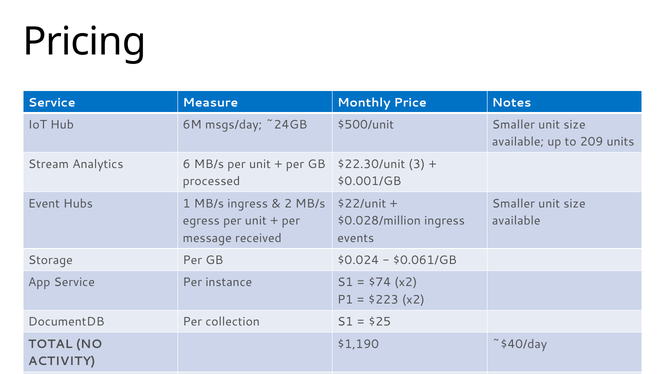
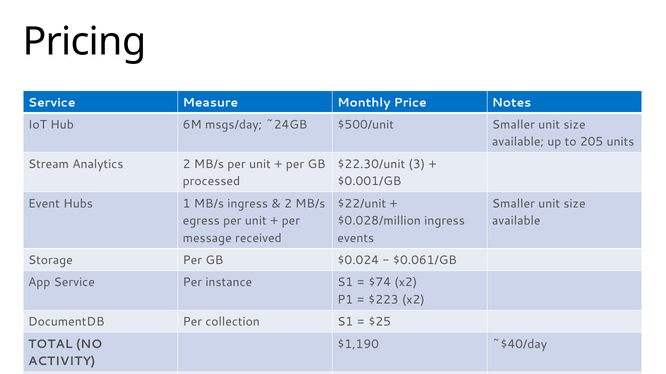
209: 209 -> 205
Analytics 6: 6 -> 2
